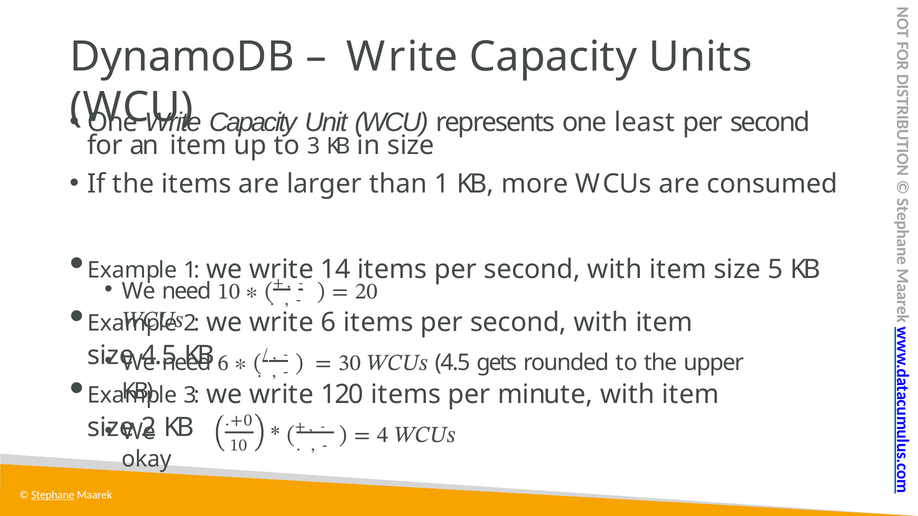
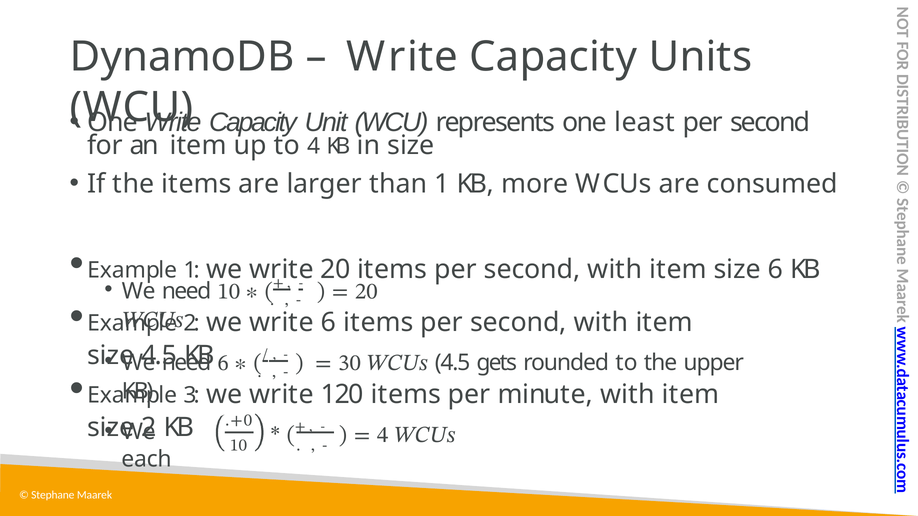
to 3: 3 -> 4
write 14: 14 -> 20
size 5: 5 -> 6
okay: okay -> each
Stephane underline: present -> none
